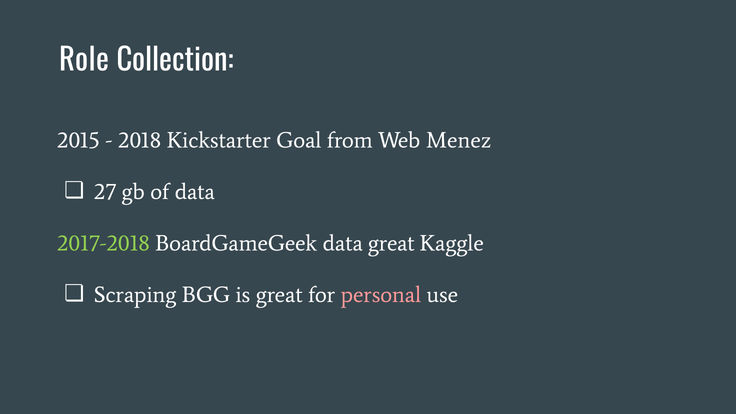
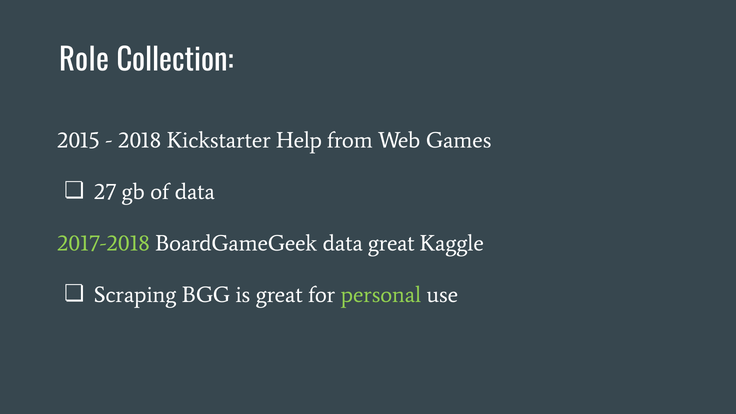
Goal: Goal -> Help
Menez: Menez -> Games
personal colour: pink -> light green
